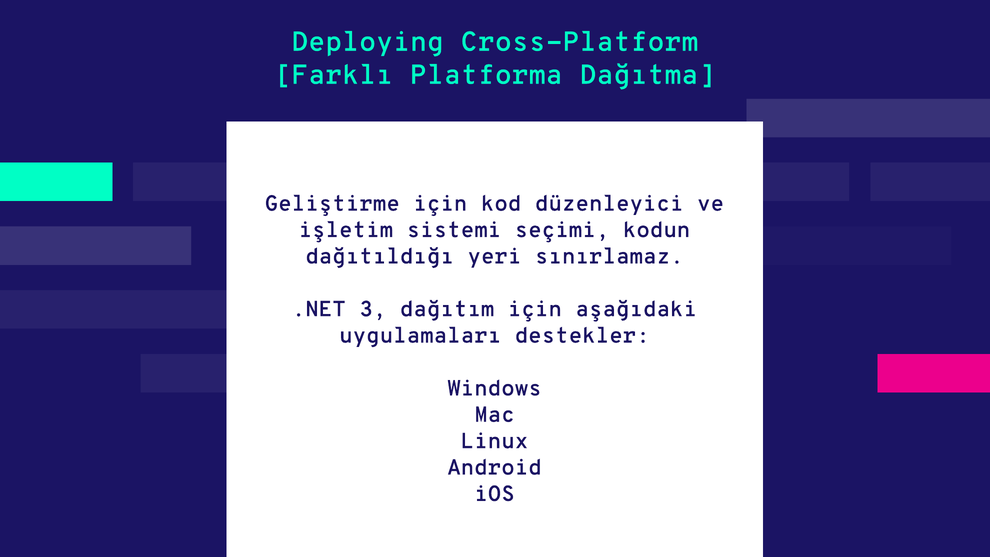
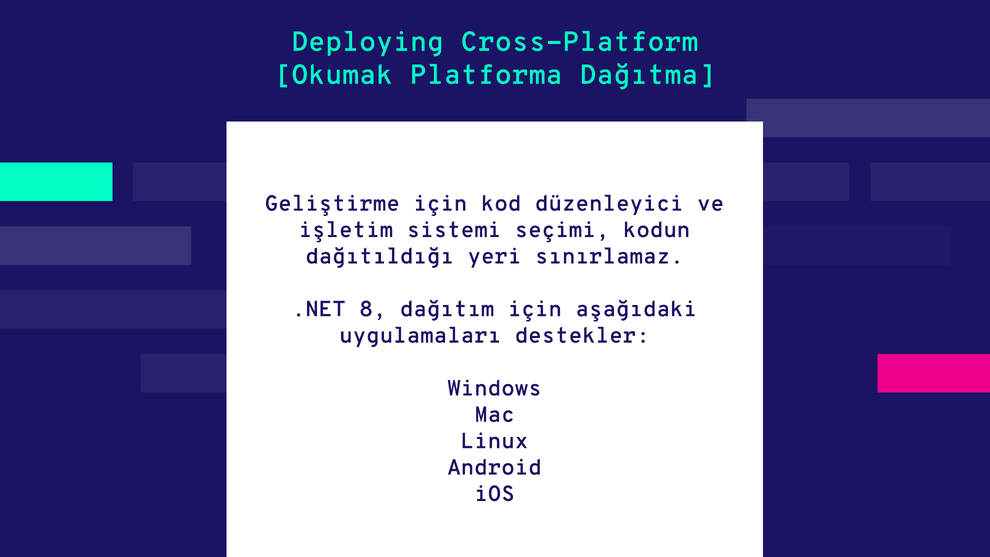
Farklı: Farklı -> Okumak
3: 3 -> 8
